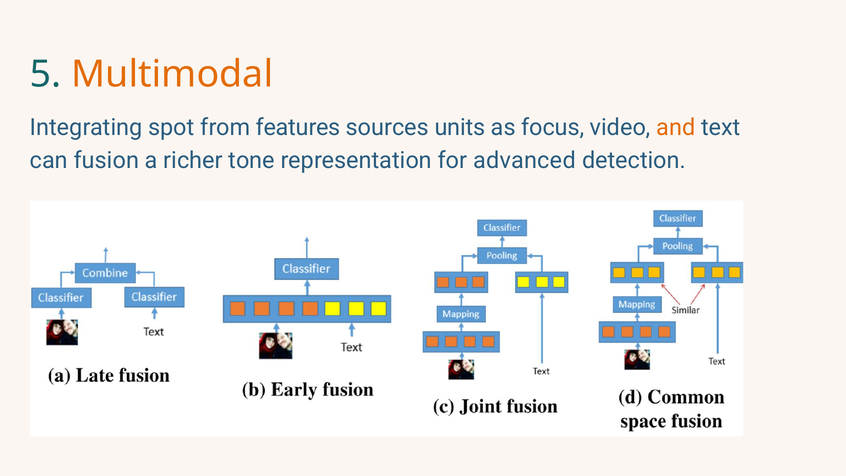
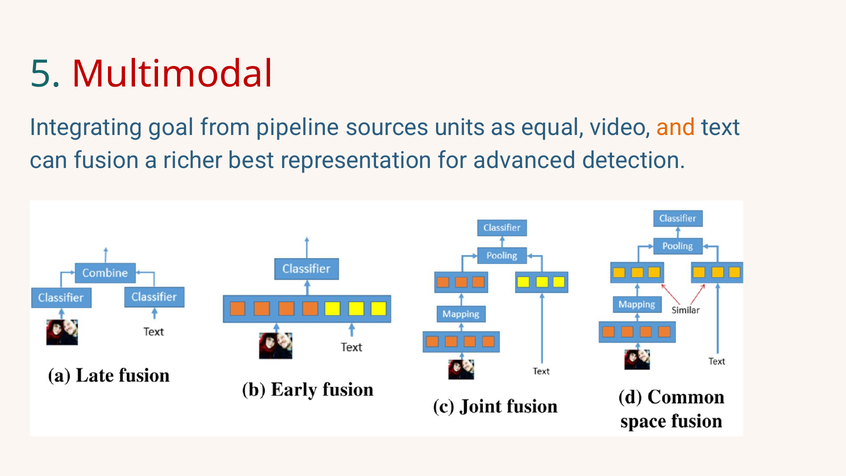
Multimodal colour: orange -> red
spot: spot -> goal
features: features -> pipeline
focus: focus -> equal
tone: tone -> best
